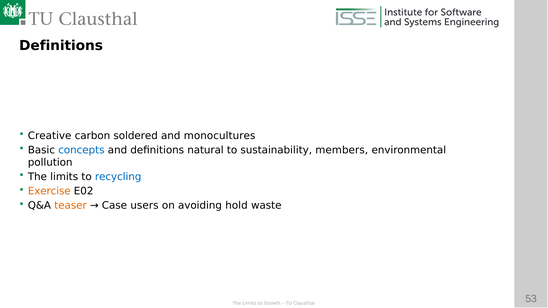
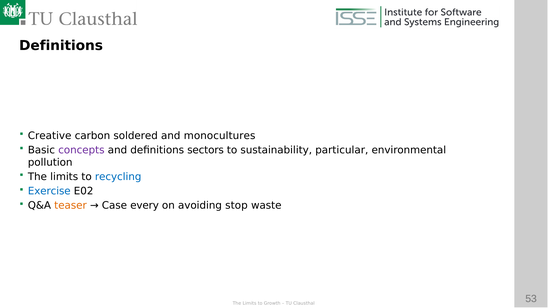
concepts colour: blue -> purple
natural: natural -> sectors
members: members -> particular
Exercise colour: orange -> blue
users: users -> every
hold: hold -> stop
